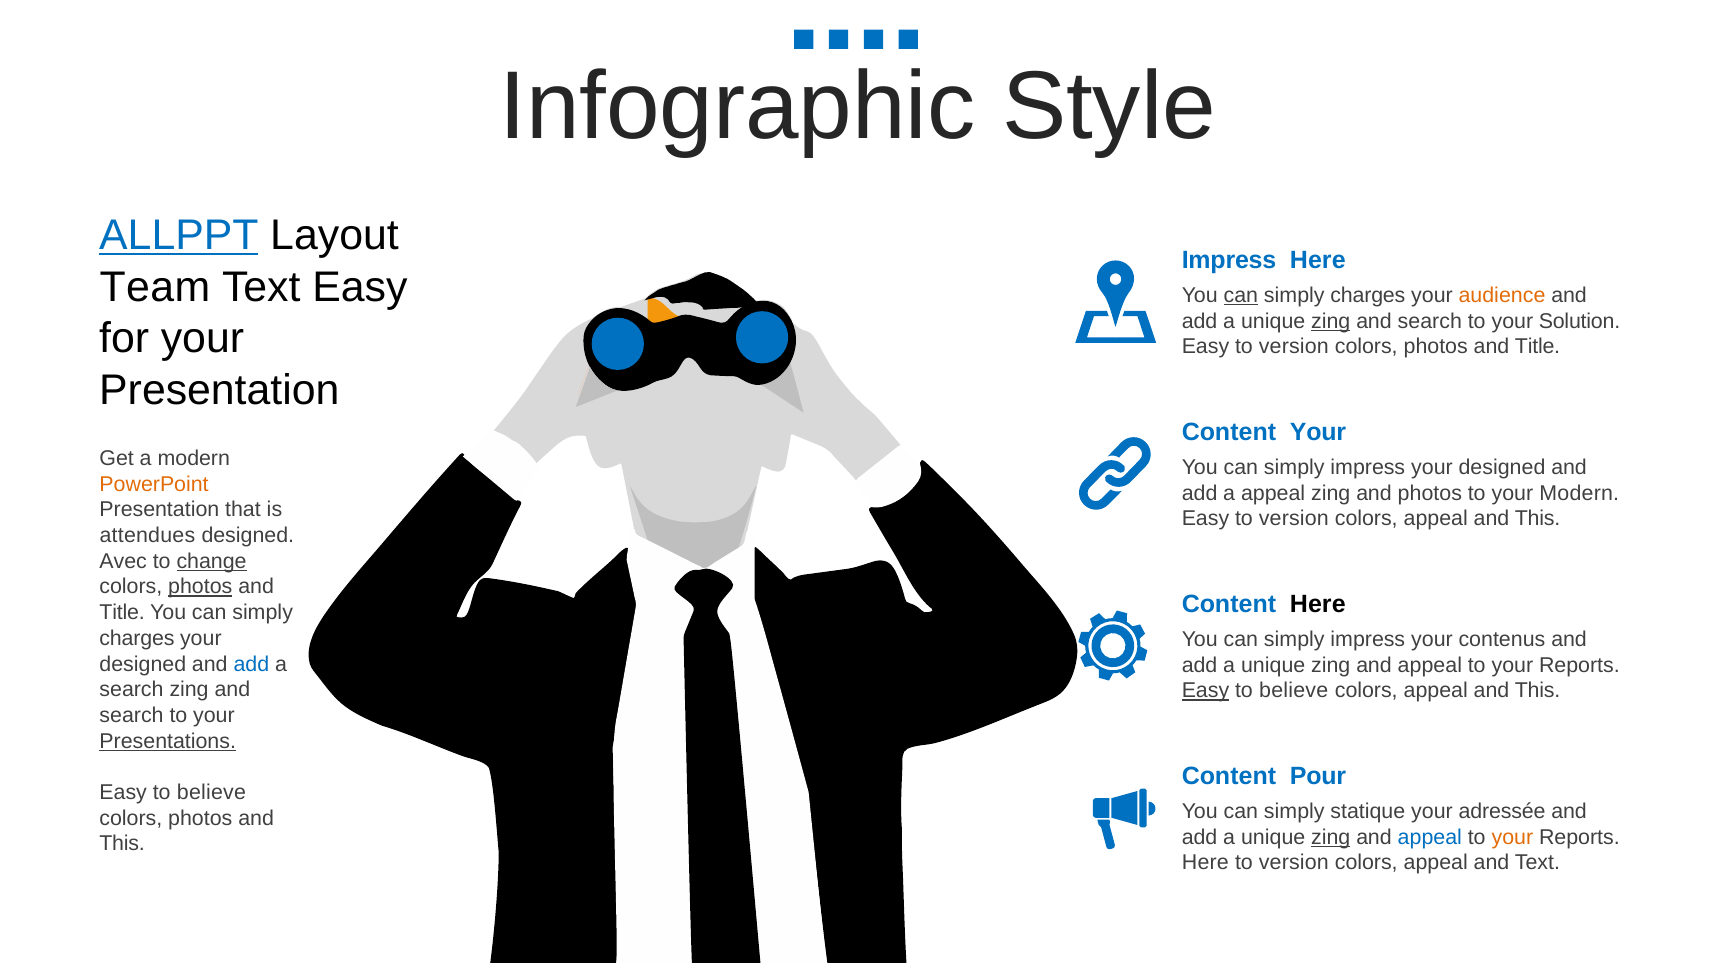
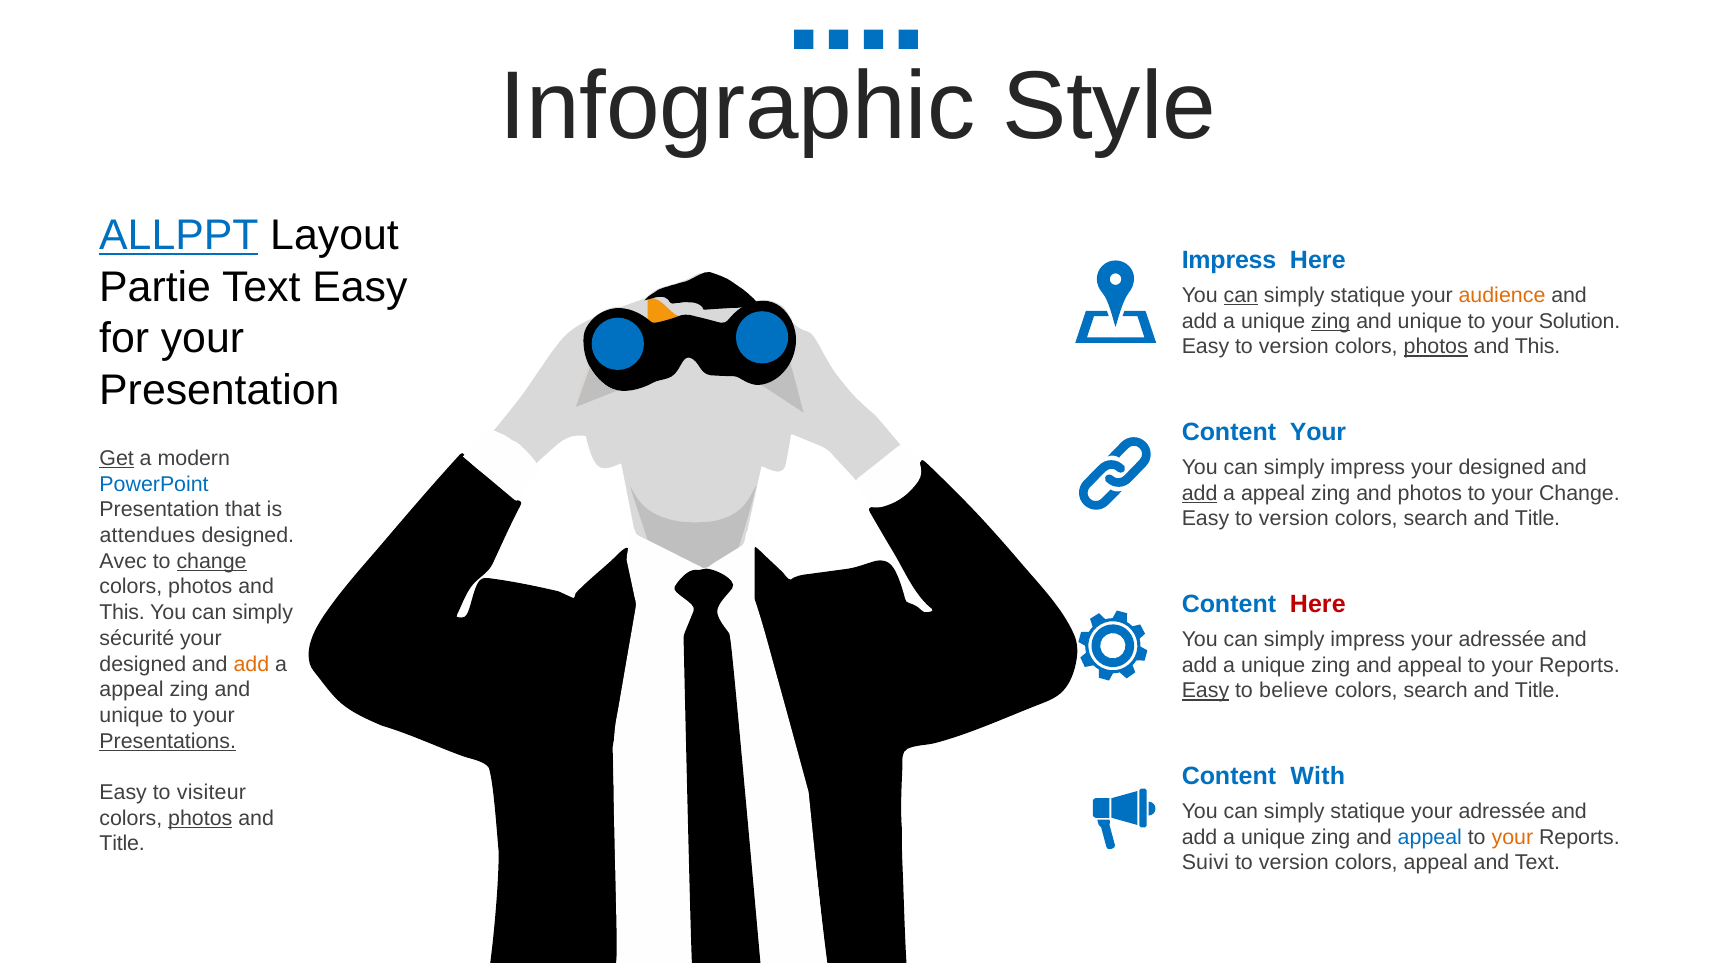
Team: Team -> Partie
charges at (1368, 296): charges -> statique
search at (1430, 321): search -> unique
photos at (1436, 347) underline: none -> present
Title at (1538, 347): Title -> This
Get underline: none -> present
PowerPoint colour: orange -> blue
add at (1200, 493) underline: none -> present
your Modern: Modern -> Change
appeal at (1436, 519): appeal -> search
This at (1538, 519): This -> Title
photos at (200, 587) underline: present -> none
Here at (1318, 604) colour: black -> red
Title at (122, 613): Title -> This
charges at (137, 638): charges -> sécurité
impress your contenus: contenus -> adressée
add at (251, 664) colour: blue -> orange
search at (132, 690): search -> appeal
appeal at (1436, 691): appeal -> search
This at (1538, 691): This -> Title
search at (132, 715): search -> unique
Pour: Pour -> With
believe at (211, 792): believe -> visiteur
photos at (200, 818) underline: none -> present
zing at (1331, 837) underline: present -> none
This at (122, 844): This -> Title
Here at (1205, 863): Here -> Suivi
